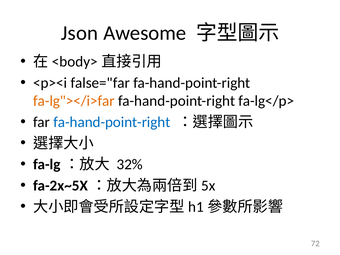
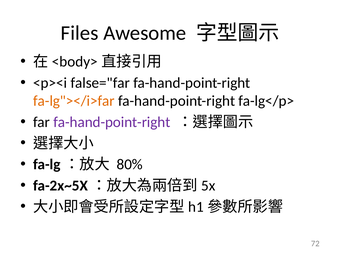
Json: Json -> Files
fa-hand-point-right at (112, 122) colour: blue -> purple
32%: 32% -> 80%
